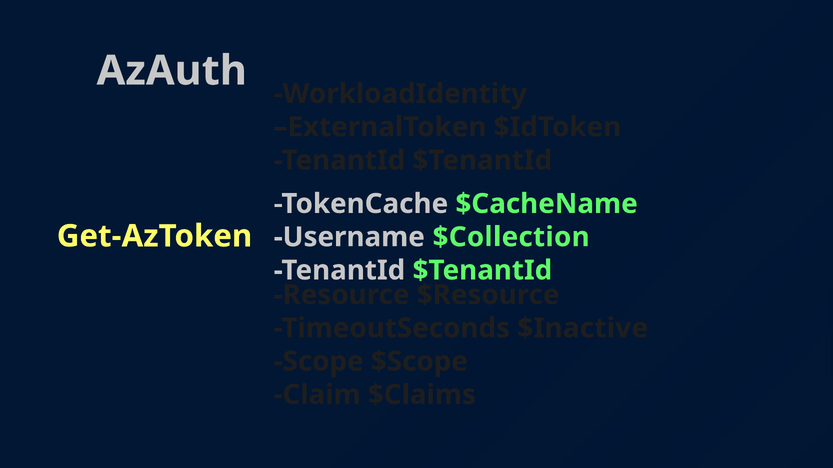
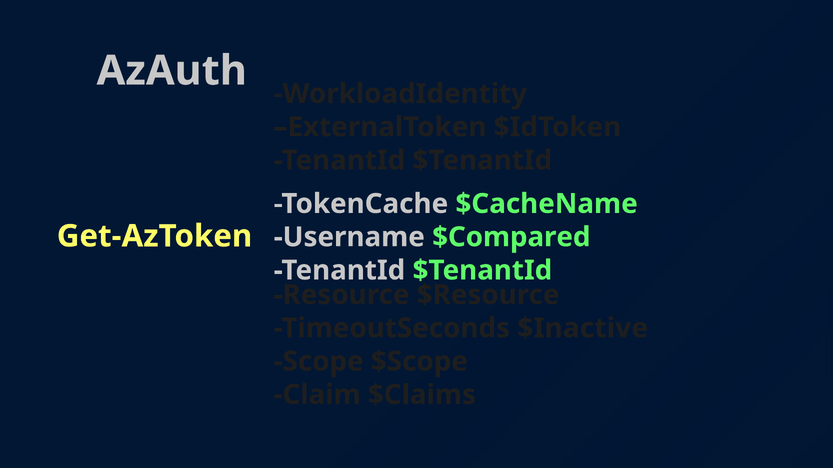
$Collection: $Collection -> $Compared
